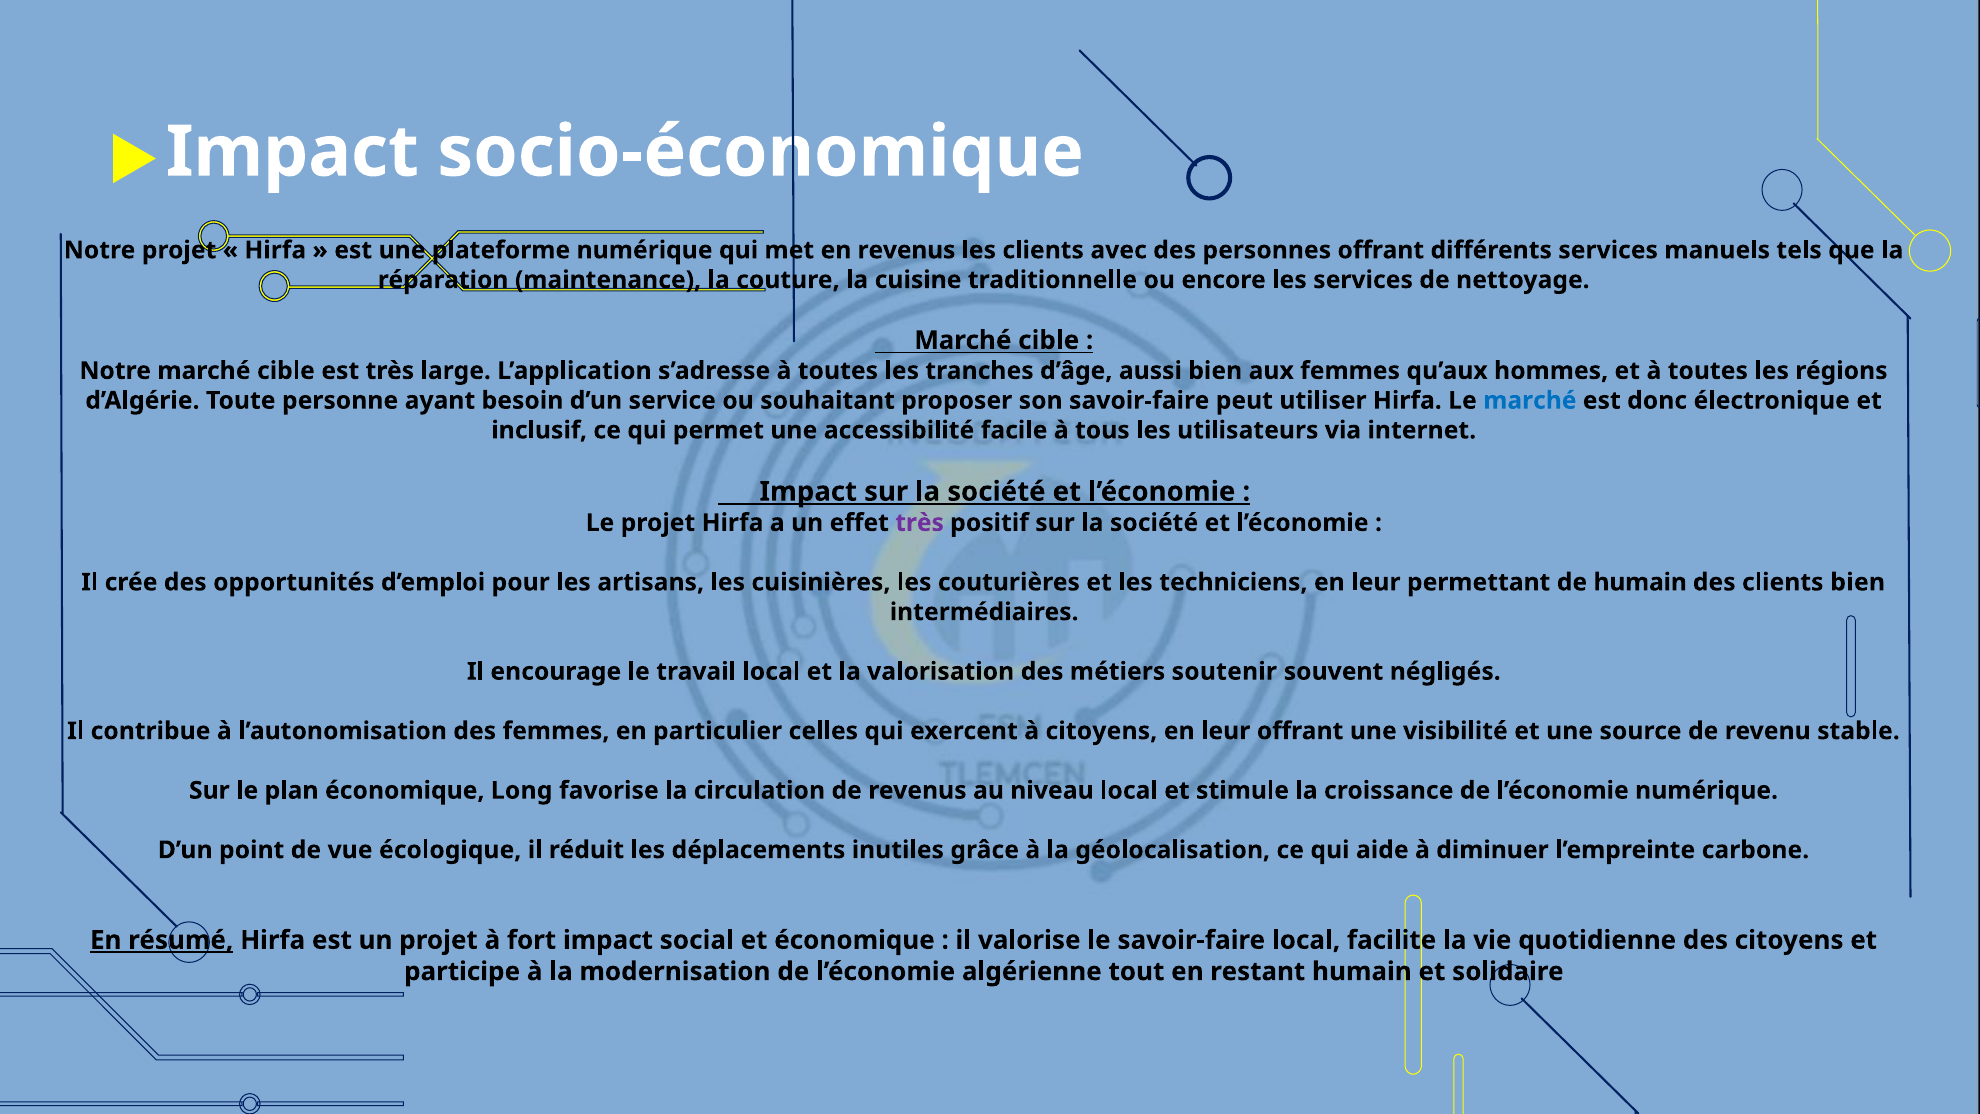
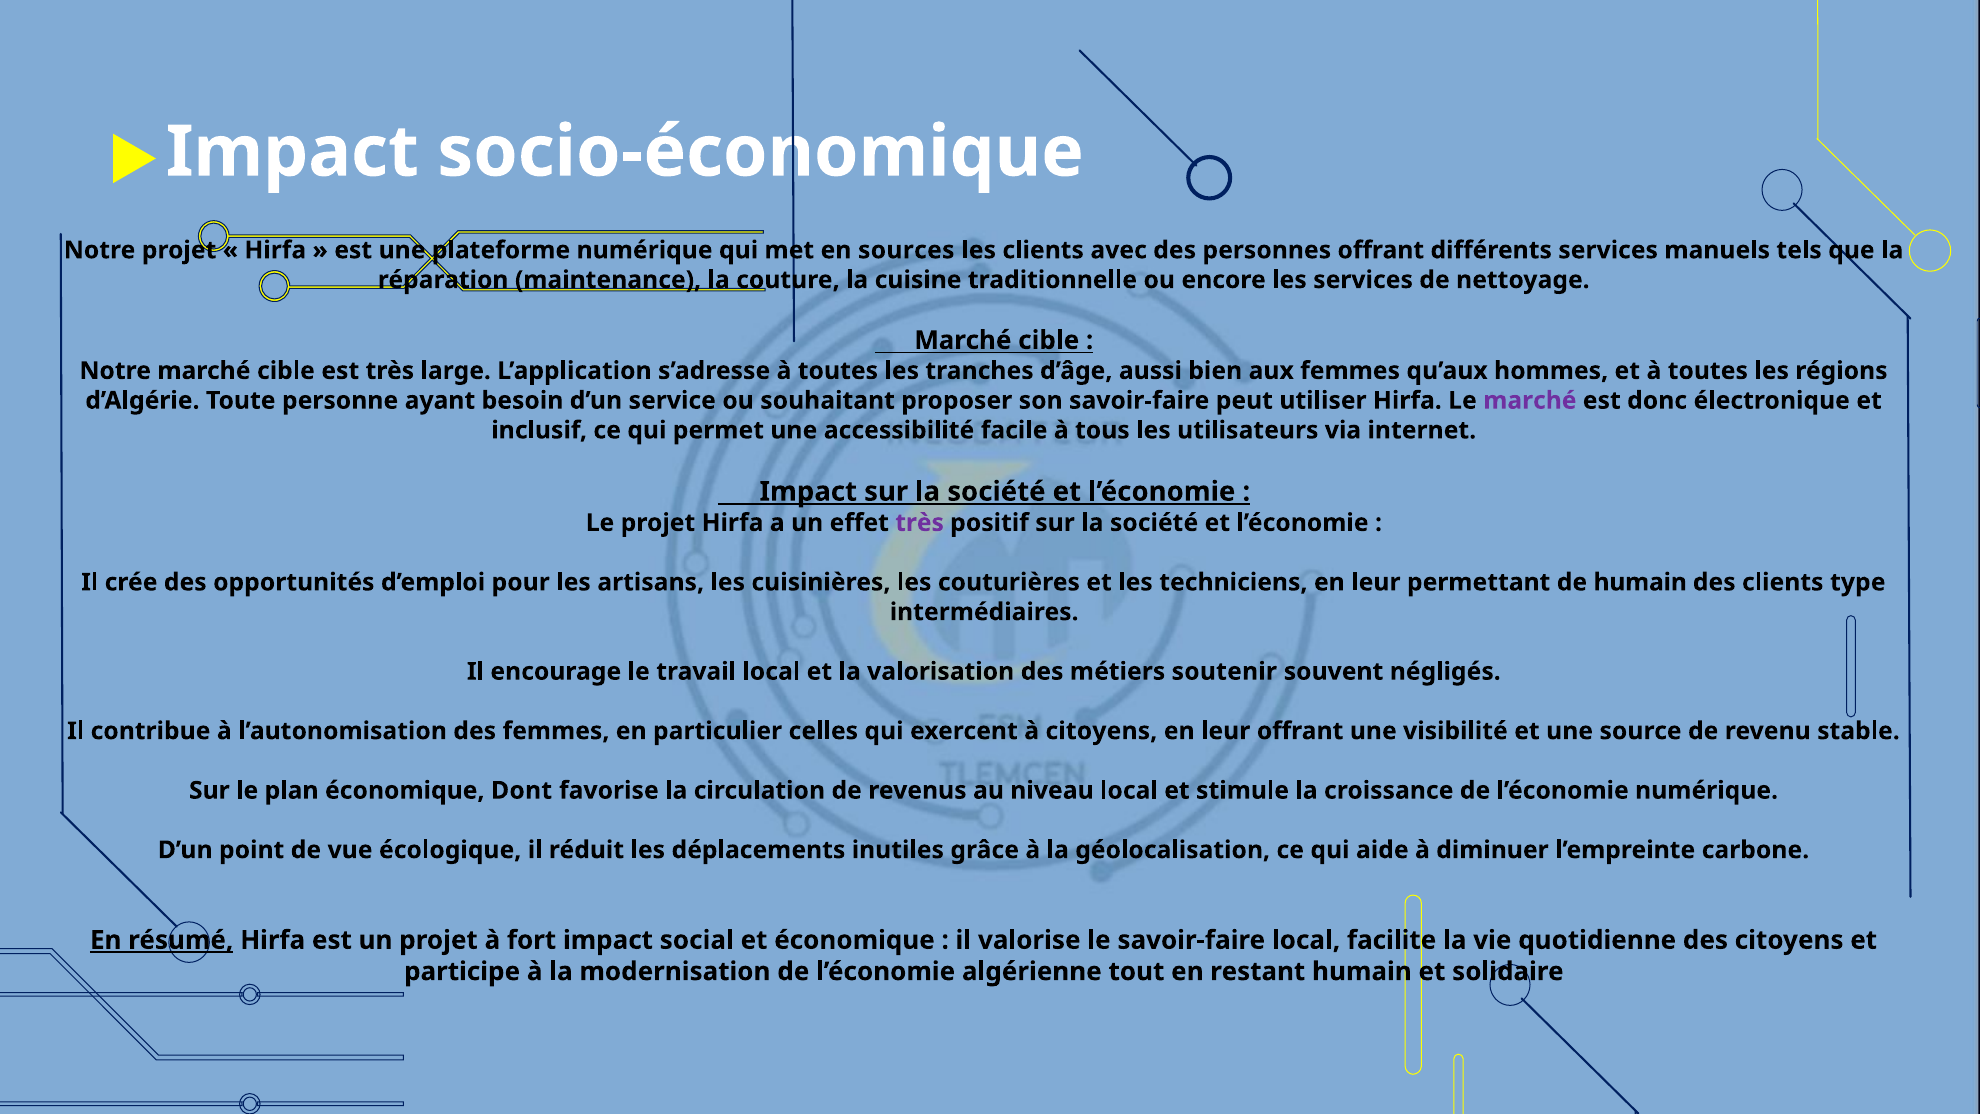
en revenus: revenus -> sources
marché at (1530, 400) colour: blue -> purple
clients bien: bien -> type
Long: Long -> Dont
